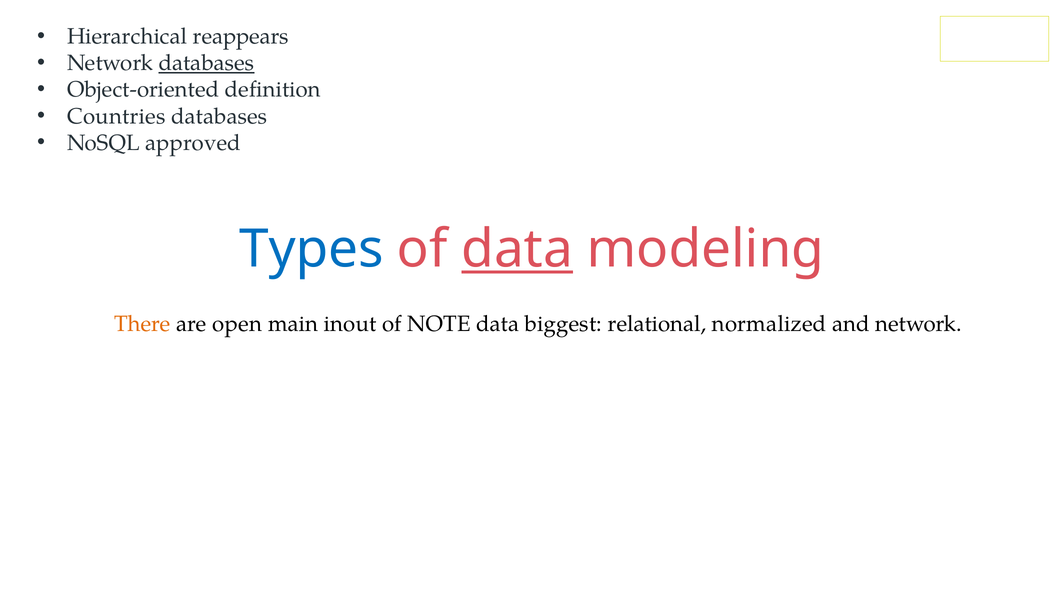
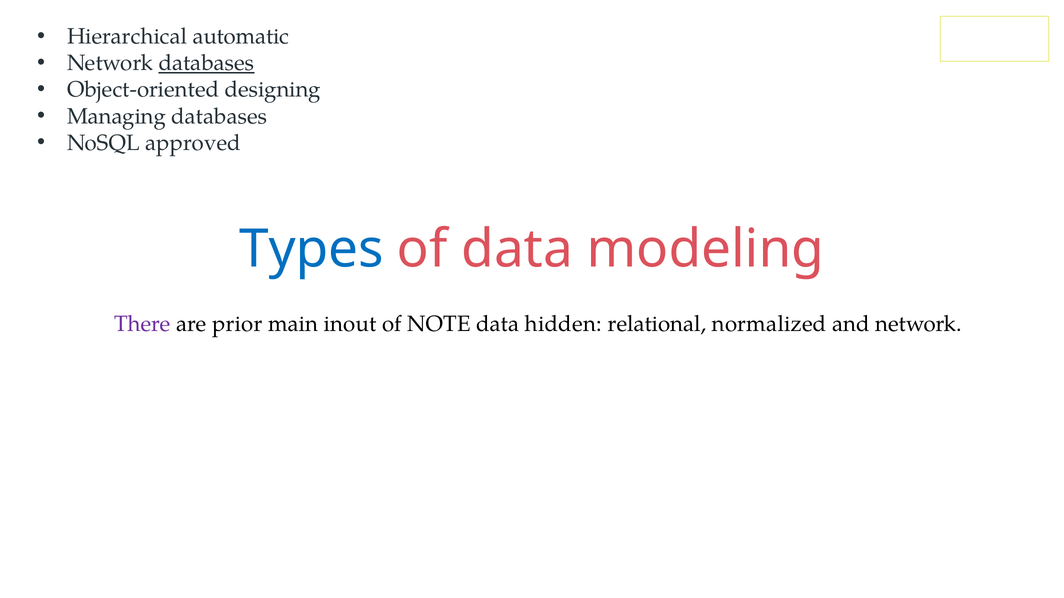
reappears: reappears -> automatic
definition: definition -> designing
Countries: Countries -> Managing
data at (517, 249) underline: present -> none
There colour: orange -> purple
open: open -> prior
biggest: biggest -> hidden
